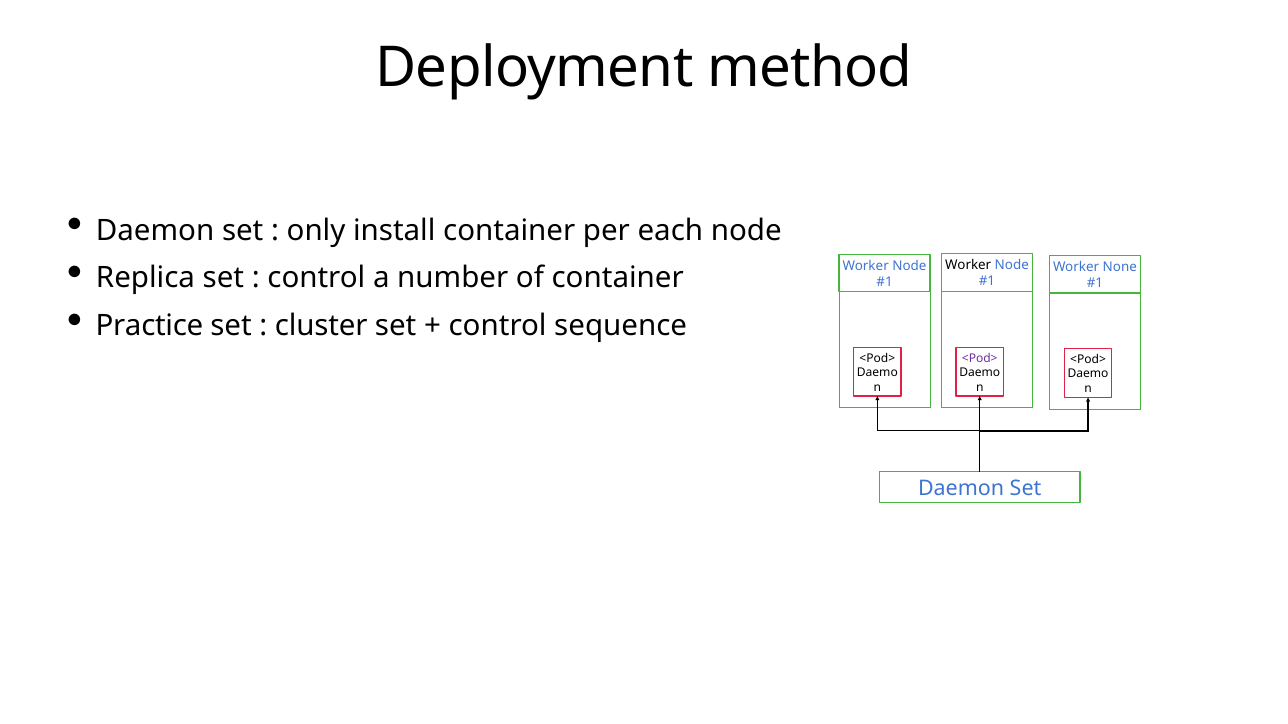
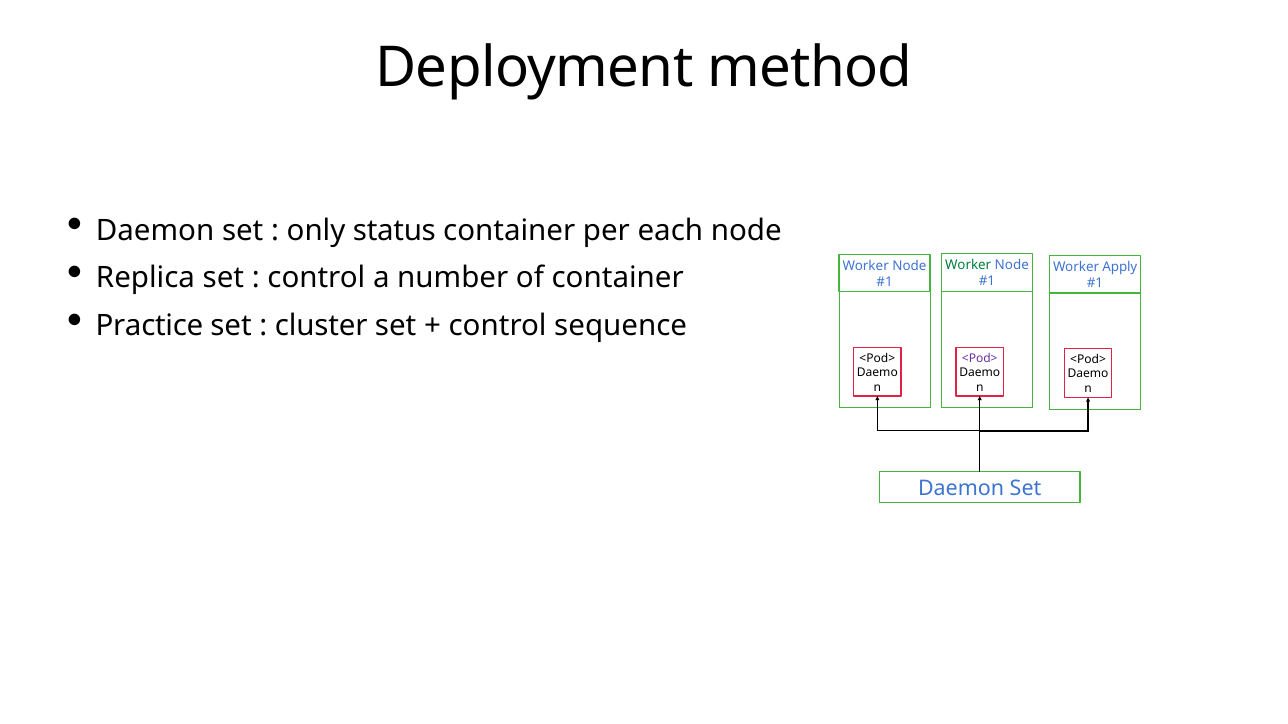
install: install -> status
Worker at (968, 266) colour: black -> green
None: None -> Apply
